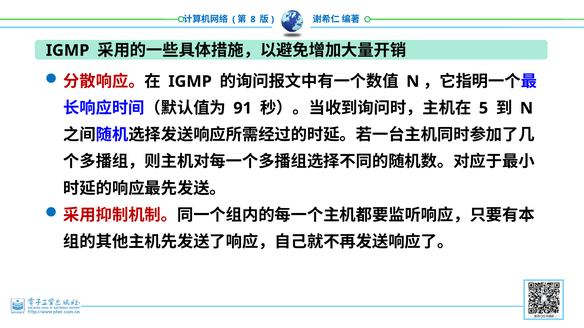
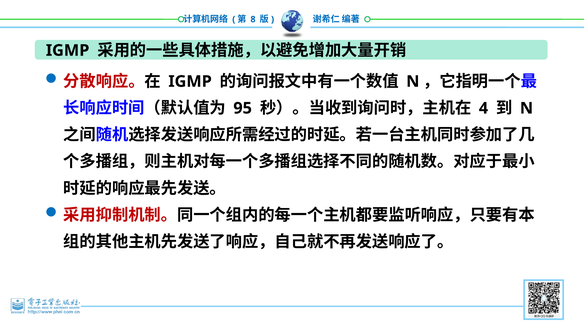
91: 91 -> 95
5: 5 -> 4
